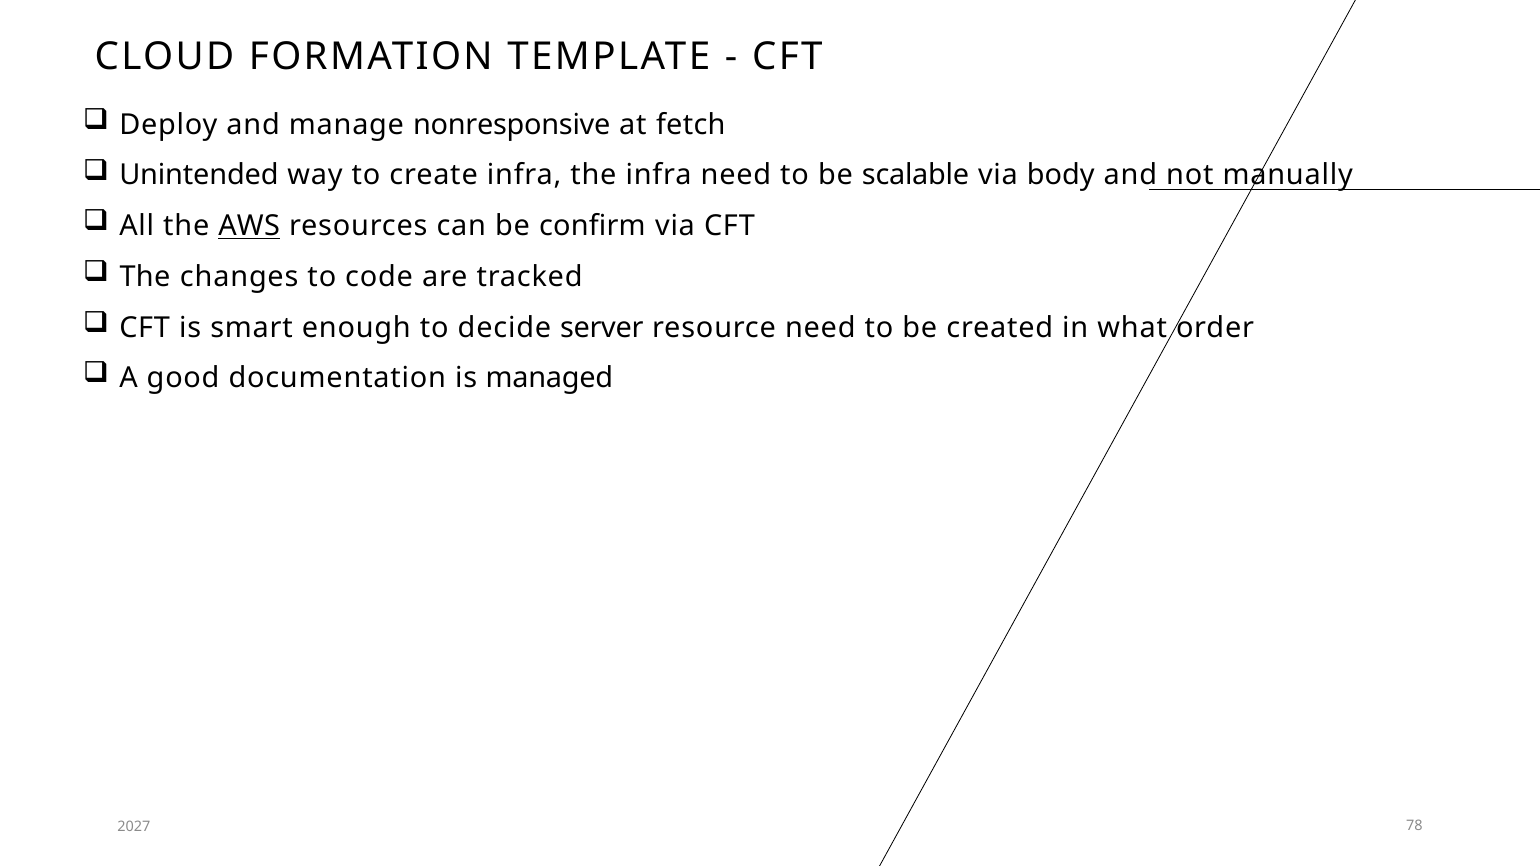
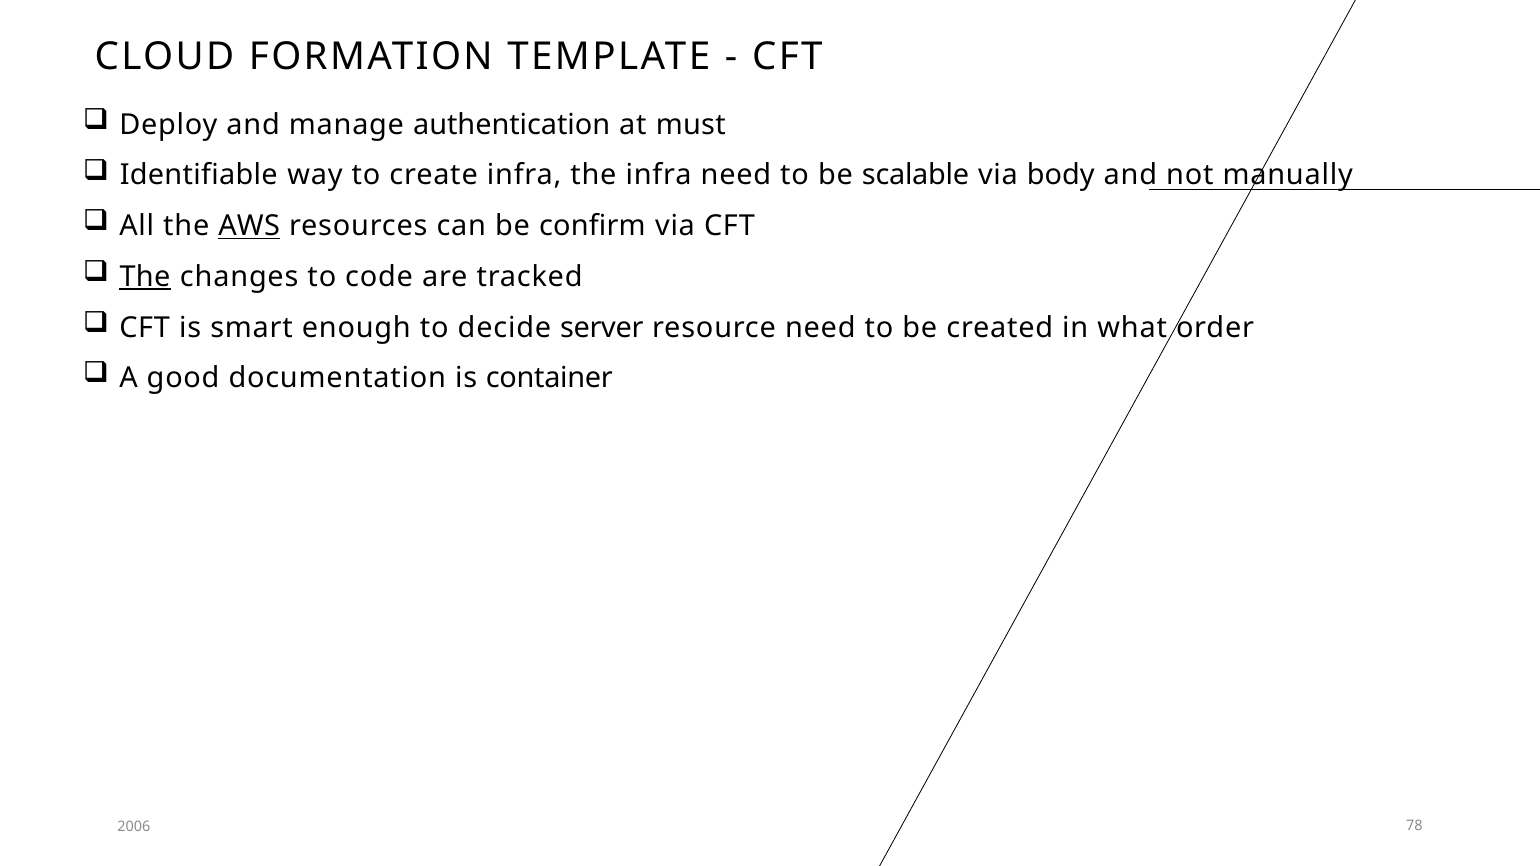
nonresponsive: nonresponsive -> authentication
fetch: fetch -> must
Unintended: Unintended -> Identifiable
The at (145, 277) underline: none -> present
managed: managed -> container
2027: 2027 -> 2006
